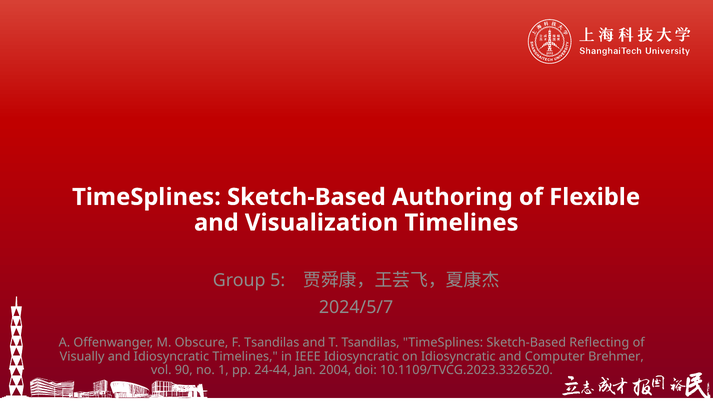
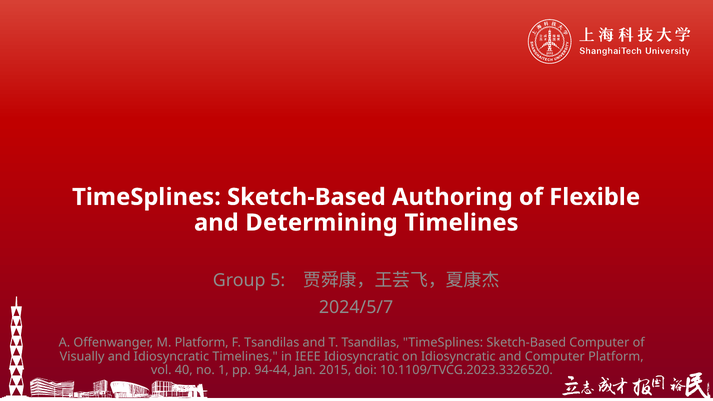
Visualization: Visualization -> Determining
M Obscure: Obscure -> Platform
Sketch-Based Reflecting: Reflecting -> Computer
Computer Brehmer: Brehmer -> Platform
90: 90 -> 40
24-44: 24-44 -> 94-44
2004: 2004 -> 2015
